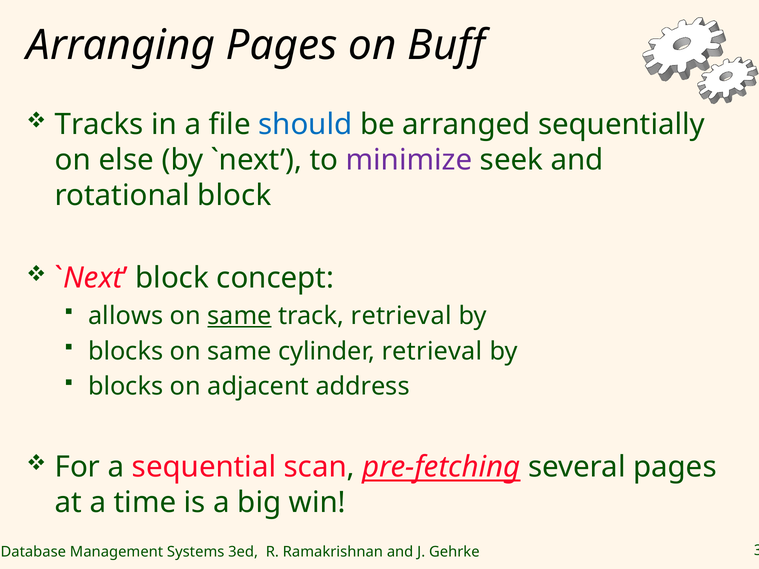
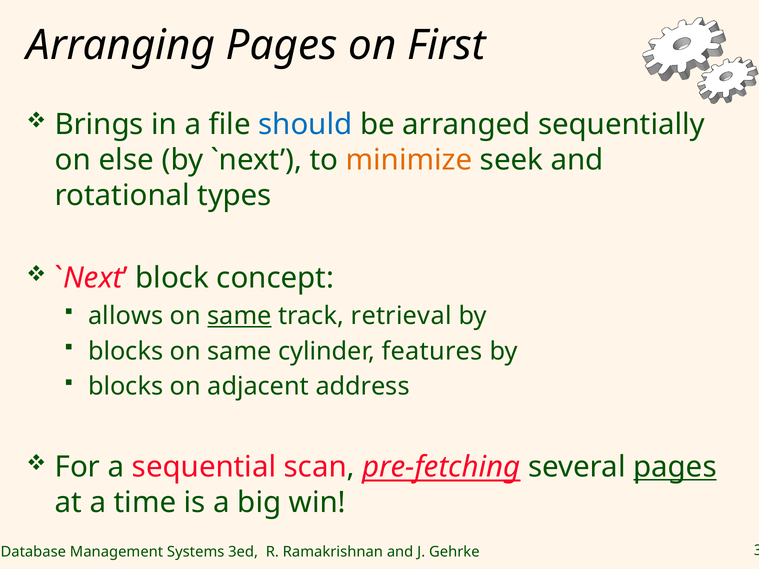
Buff: Buff -> First
Tracks: Tracks -> Brings
minimize colour: purple -> orange
rotational block: block -> types
cylinder retrieval: retrieval -> features
pages at (675, 467) underline: none -> present
